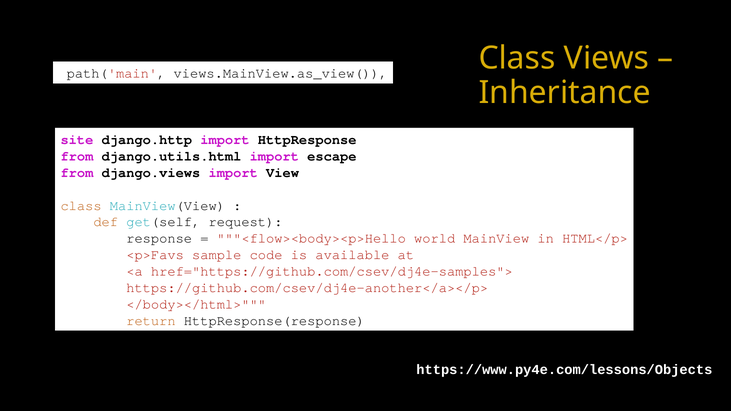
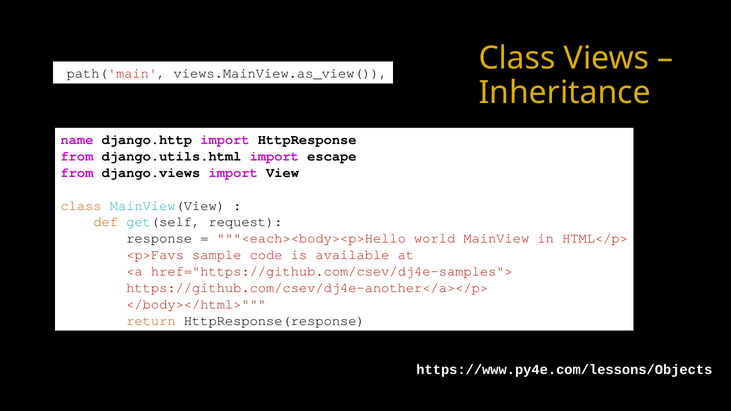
site: site -> name
<flow><body><p>Hello: <flow><body><p>Hello -> <each><body><p>Hello
